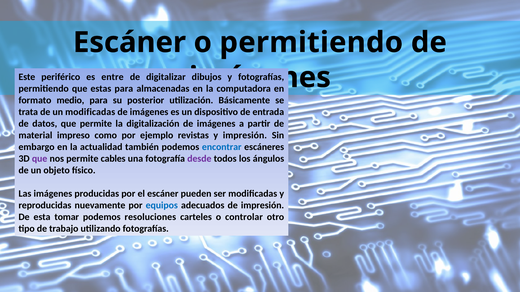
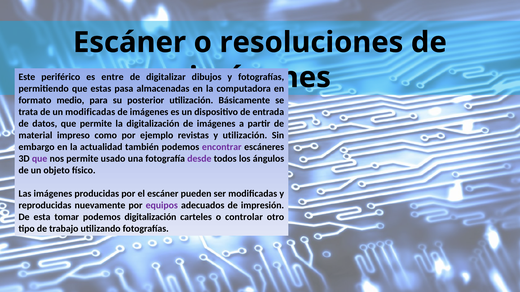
o permitiendo: permitiendo -> resoluciones
estas para: para -> pasa
y impresión: impresión -> utilización
encontrar colour: blue -> purple
cables: cables -> usado
equipos colour: blue -> purple
podemos resoluciones: resoluciones -> digitalización
